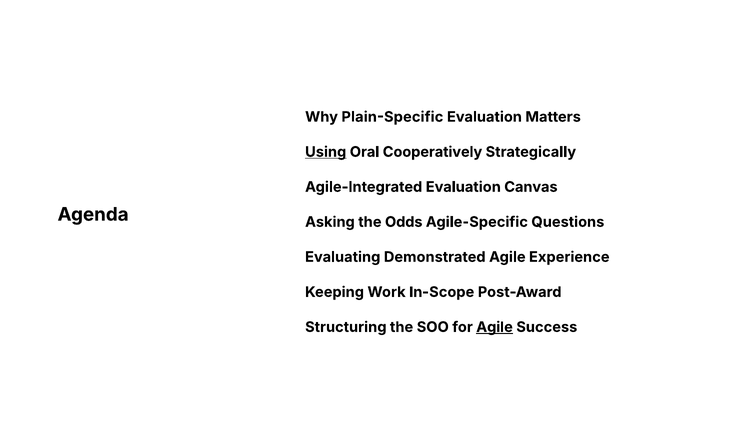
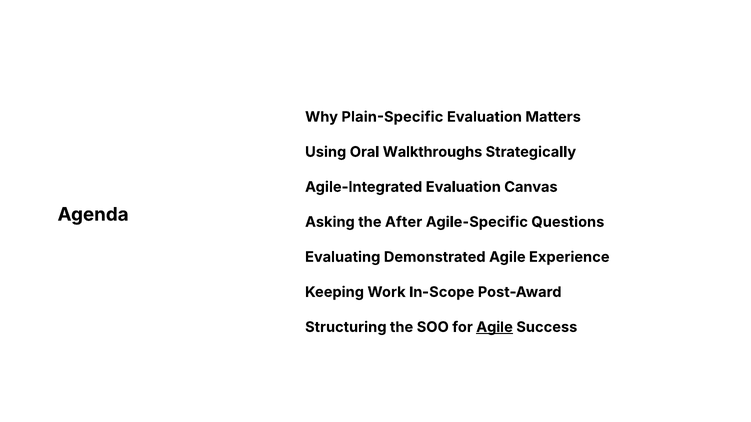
Using underline: present -> none
Cooperatively: Cooperatively -> Walkthroughs
Odds: Odds -> After
